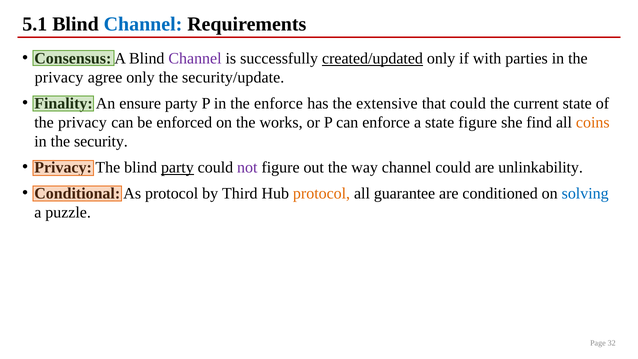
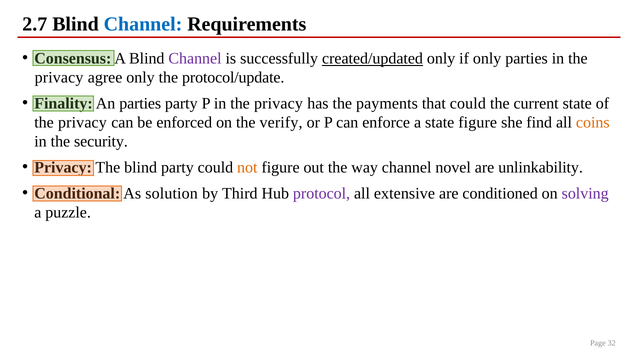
5.1: 5.1 -> 2.7
if with: with -> only
security/update: security/update -> protocol/update
An ensure: ensure -> parties
P in the enforce: enforce -> privacy
extensive: extensive -> payments
works: works -> verify
party at (177, 167) underline: present -> none
not colour: purple -> orange
channel could: could -> novel
As protocol: protocol -> solution
protocol at (322, 193) colour: orange -> purple
guarantee: guarantee -> extensive
solving colour: blue -> purple
